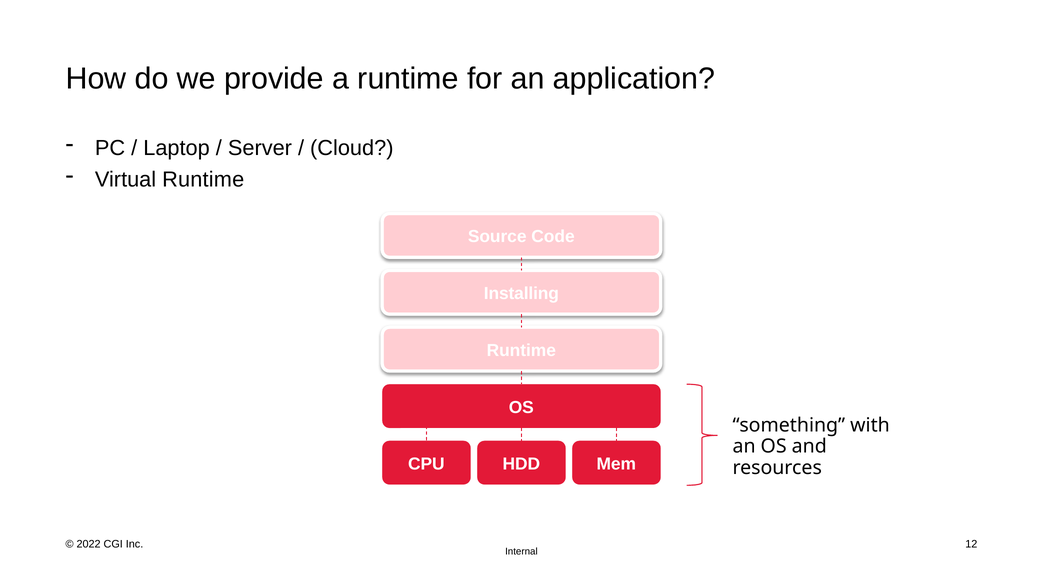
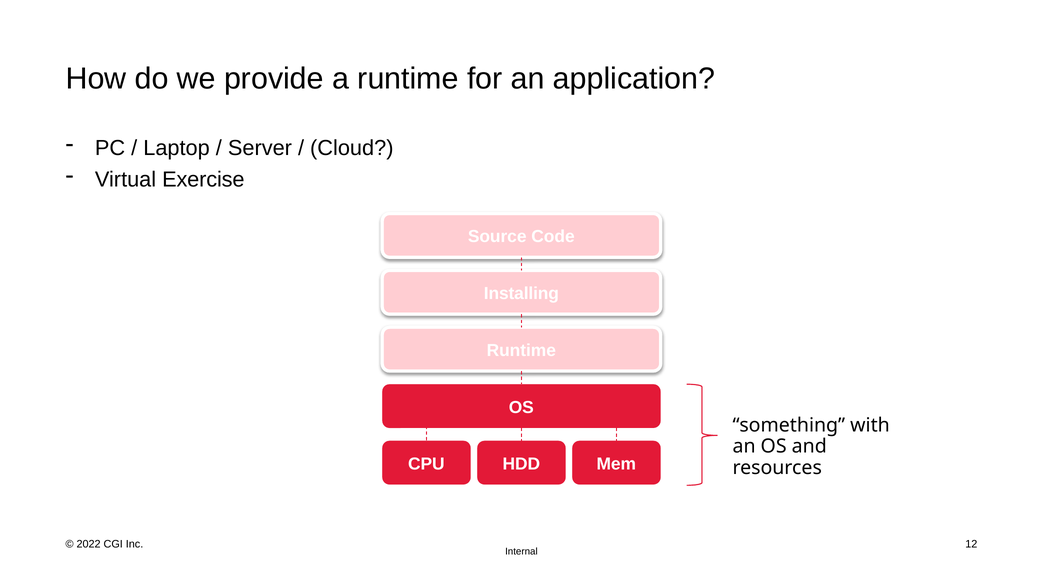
Virtual Runtime: Runtime -> Exercise
